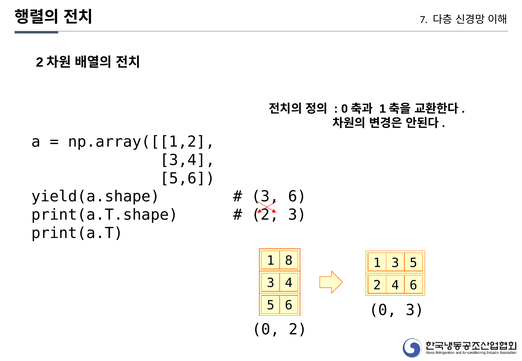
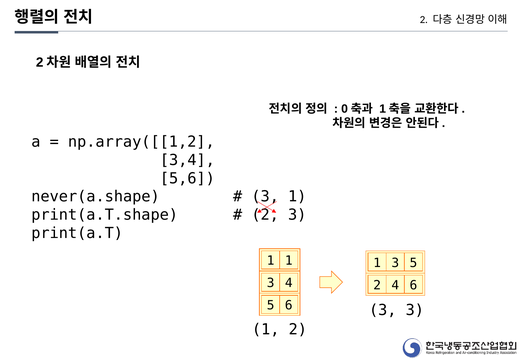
7 at (424, 20): 7 -> 2
yield(a.shape: yield(a.shape -> never(a.shape
3 6: 6 -> 1
1 8: 8 -> 1
0 at (383, 310): 0 -> 3
0 at (266, 330): 0 -> 1
